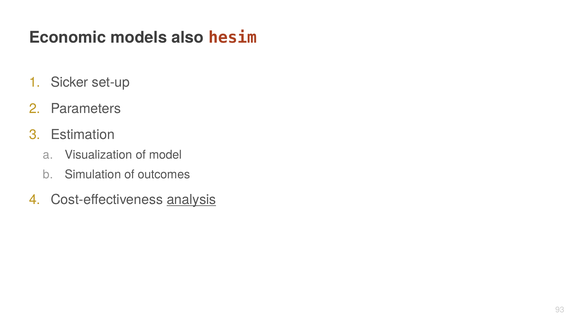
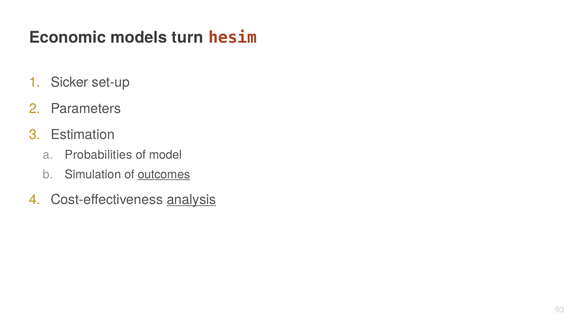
also: also -> turn
Visualization: Visualization -> Probabilities
outcomes underline: none -> present
